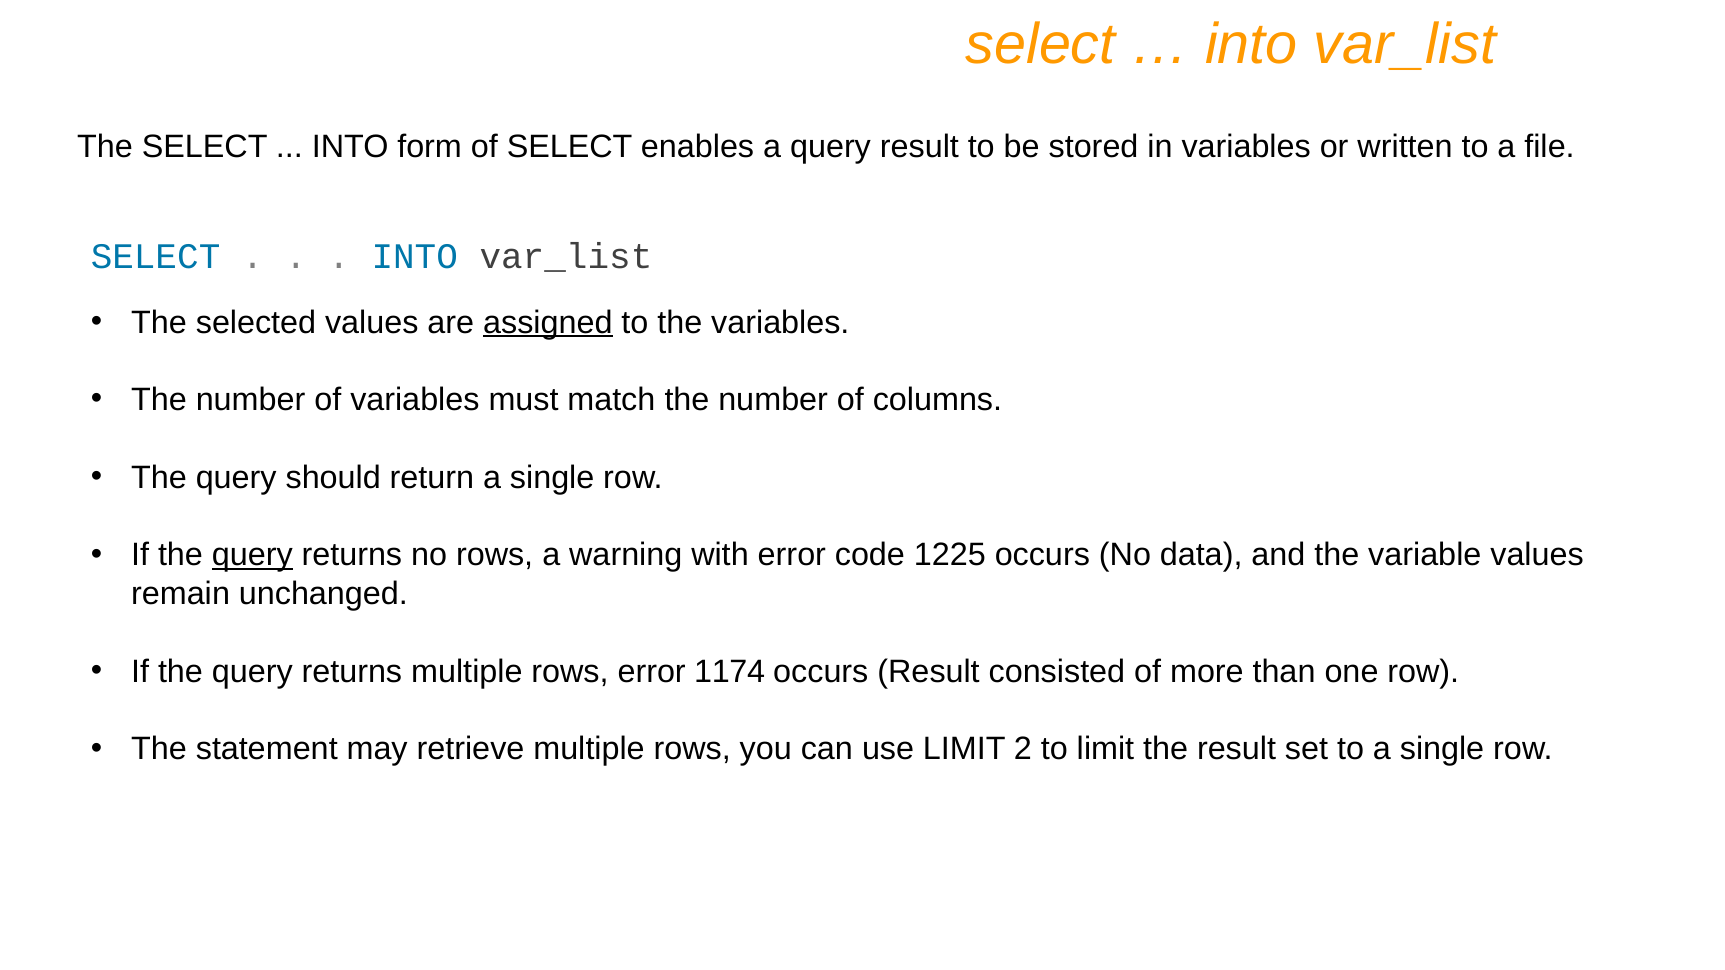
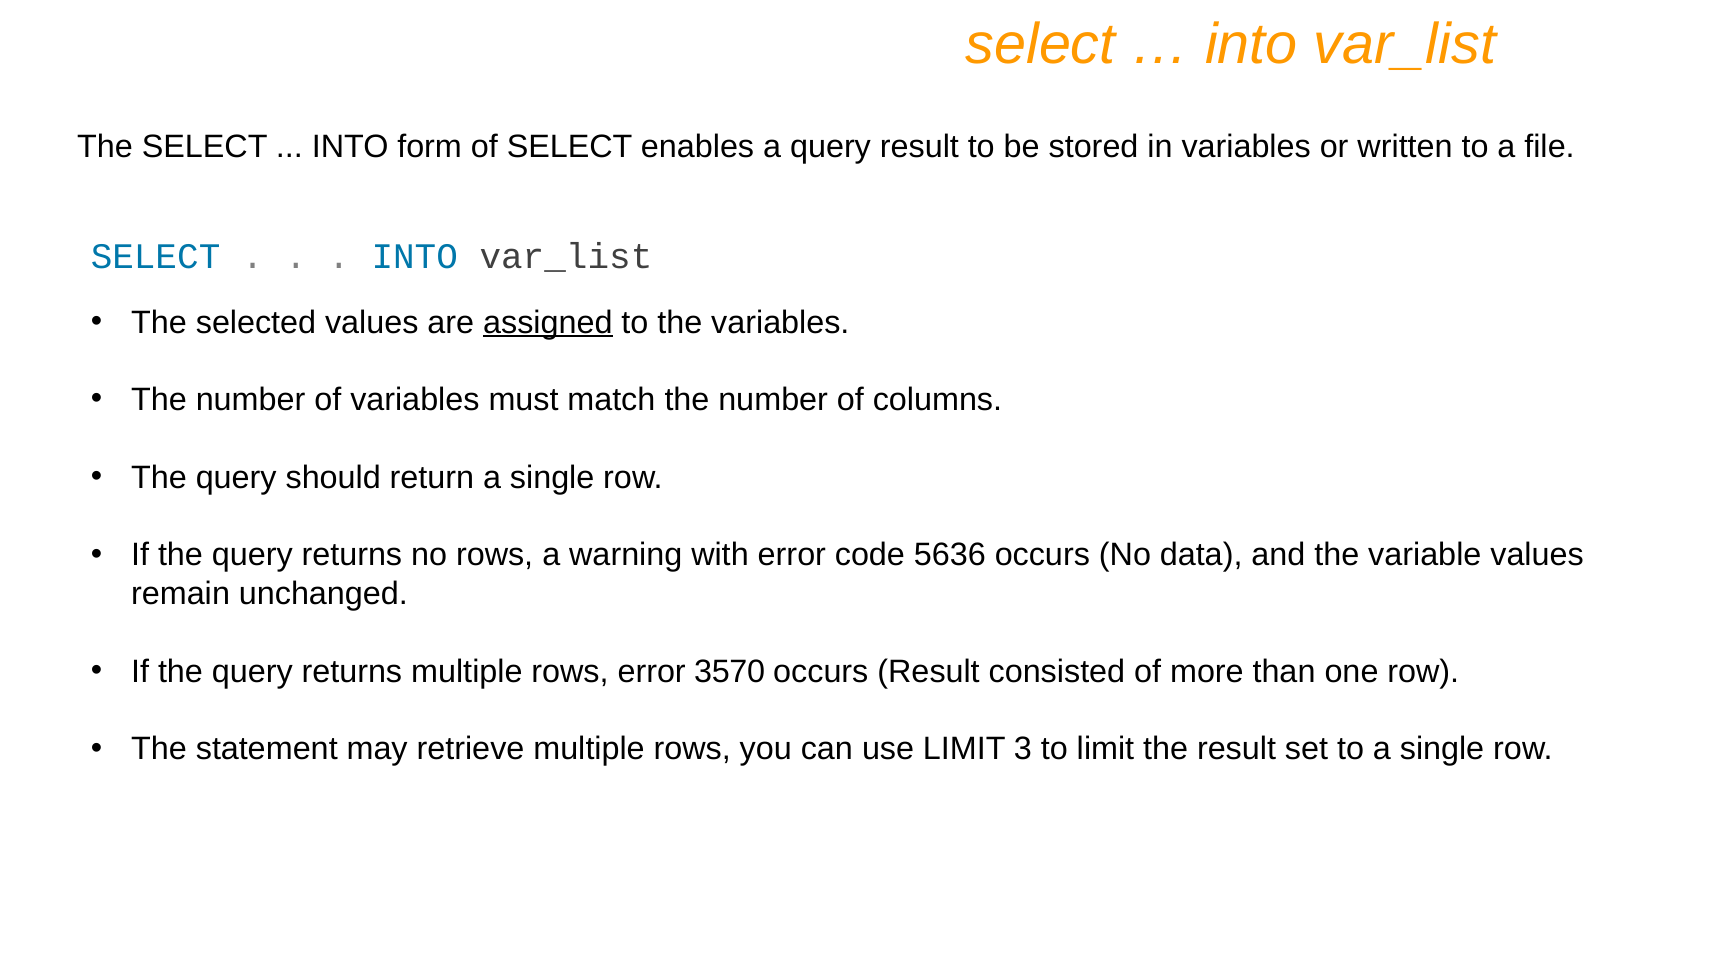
query at (252, 555) underline: present -> none
1225: 1225 -> 5636
1174: 1174 -> 3570
2: 2 -> 3
